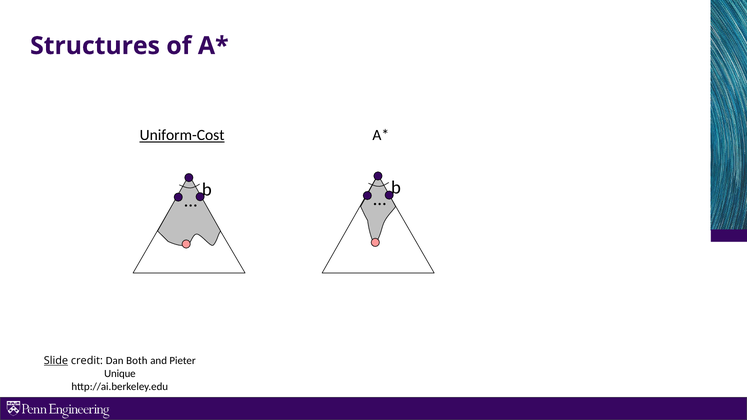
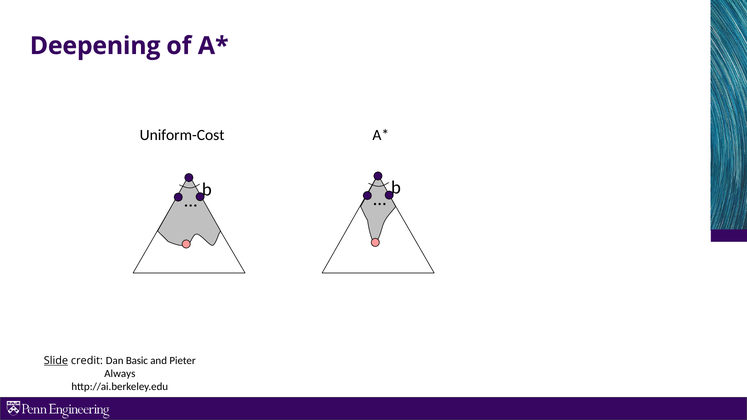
Structures: Structures -> Deepening
Uniform-Cost underline: present -> none
Both: Both -> Basic
Unique: Unique -> Always
